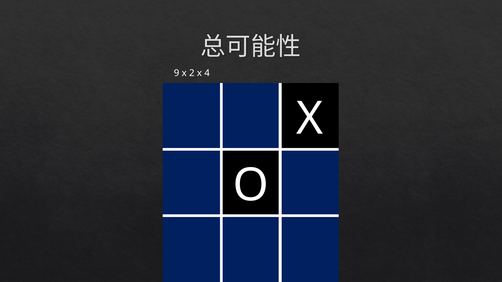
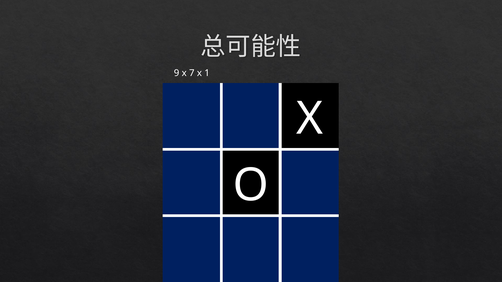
2: 2 -> 7
4: 4 -> 1
